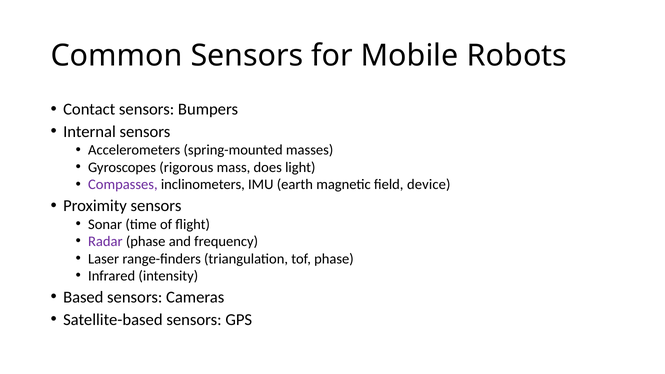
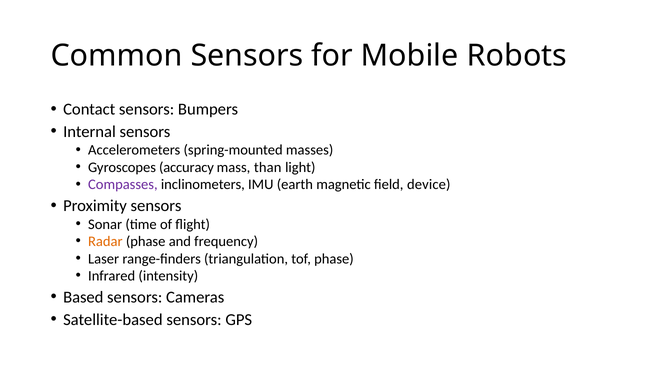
rigorous: rigorous -> accuracy
does: does -> than
Radar colour: purple -> orange
